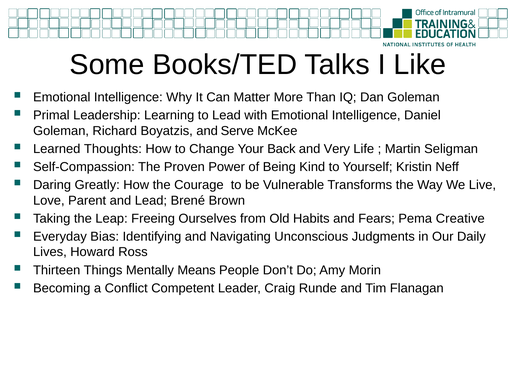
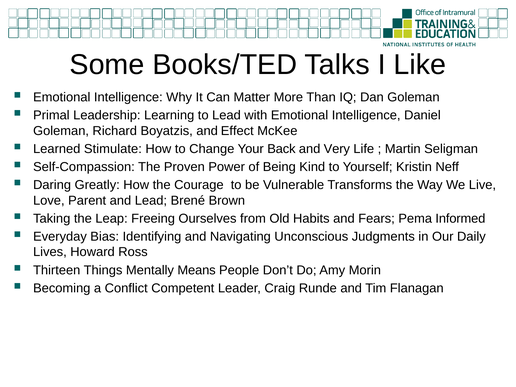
Serve: Serve -> Effect
Thoughts: Thoughts -> Stimulate
Creative: Creative -> Informed
